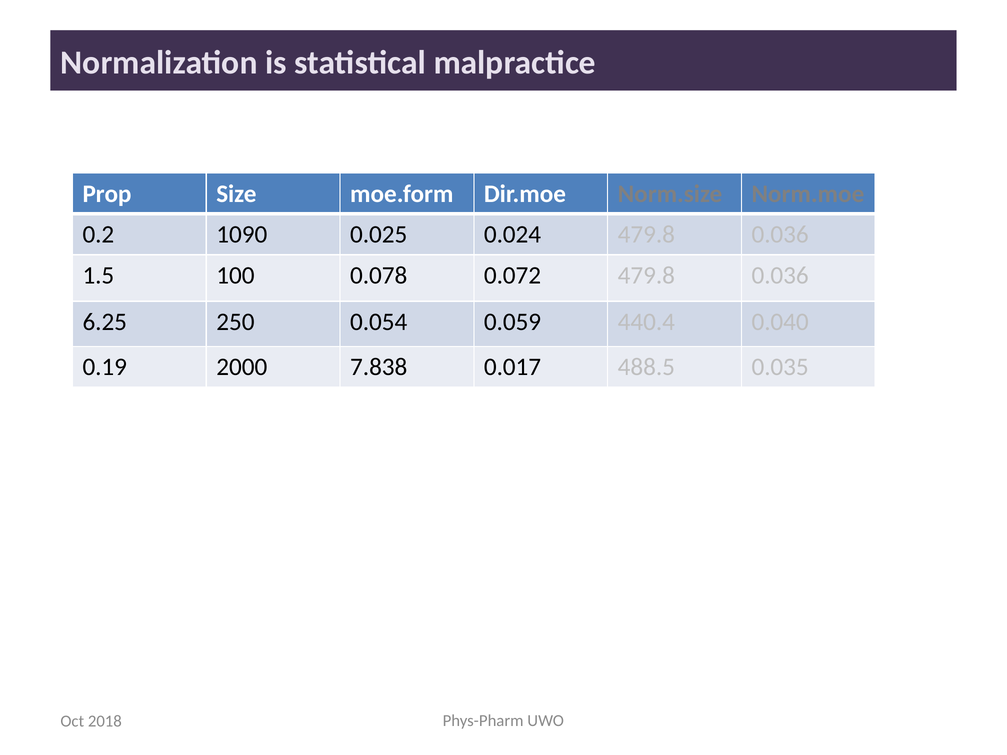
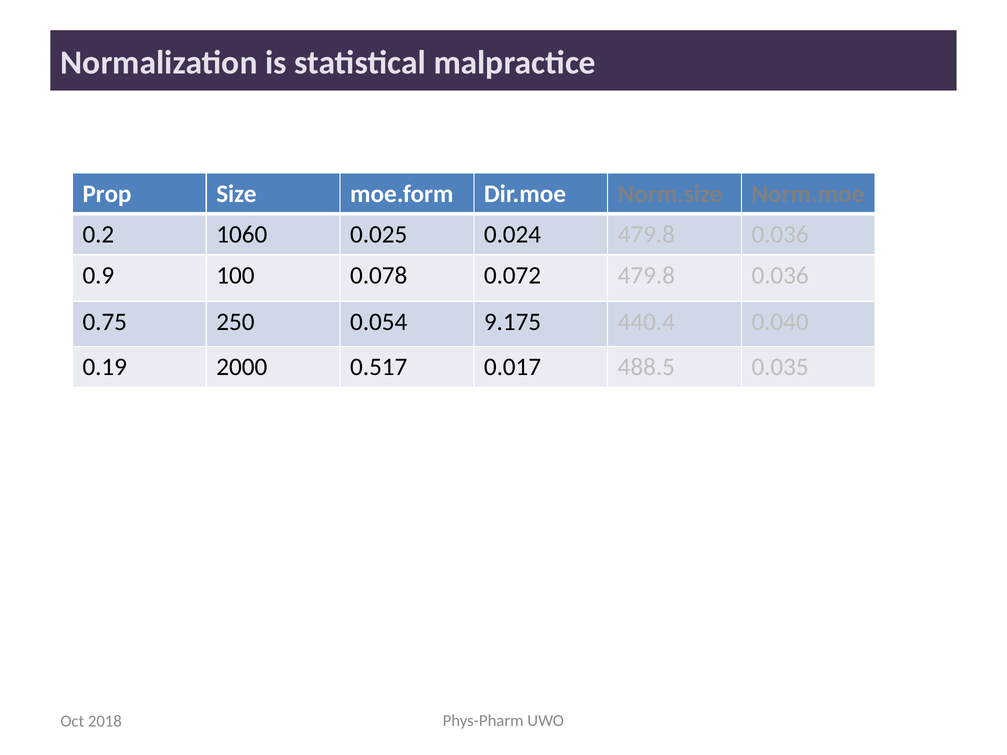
1090: 1090 -> 1060
1.5: 1.5 -> 0.9
6.25: 6.25 -> 0.75
0.059: 0.059 -> 9.175
7.838: 7.838 -> 0.517
